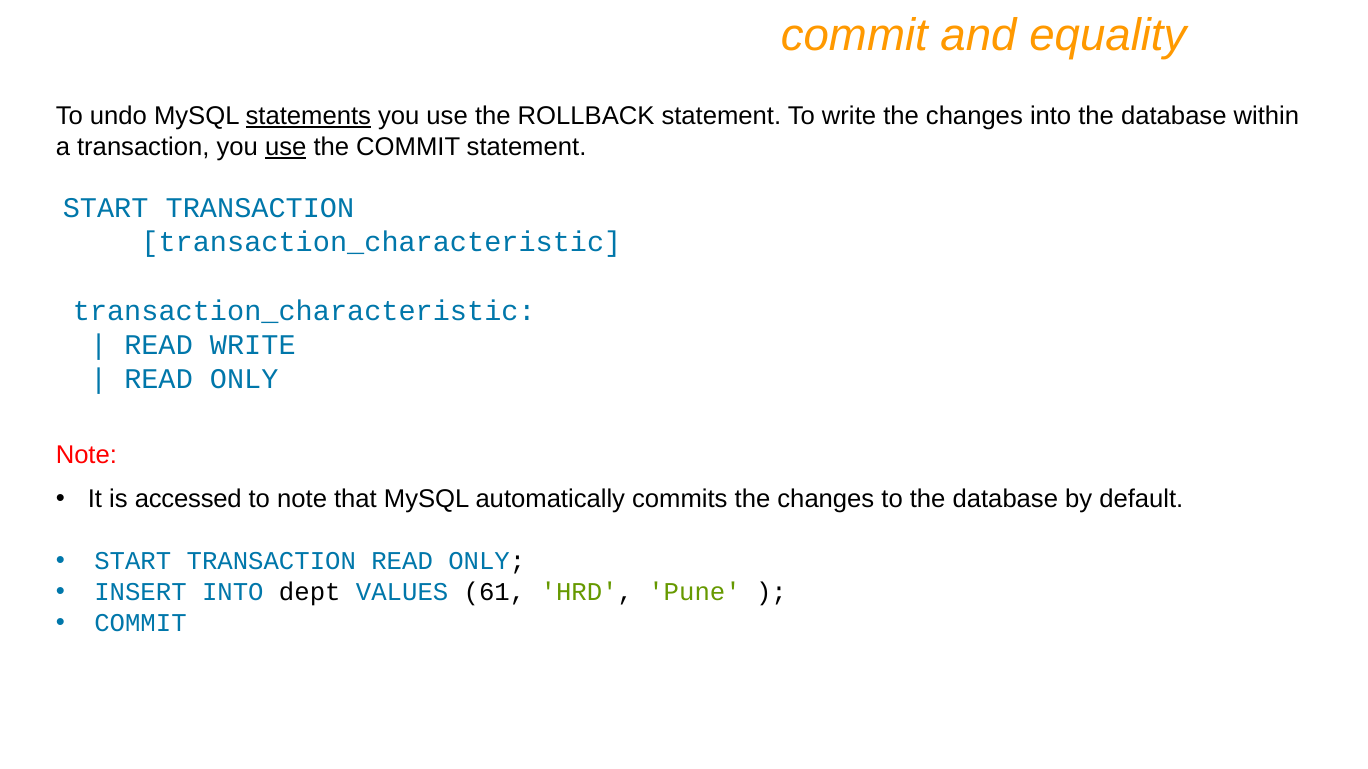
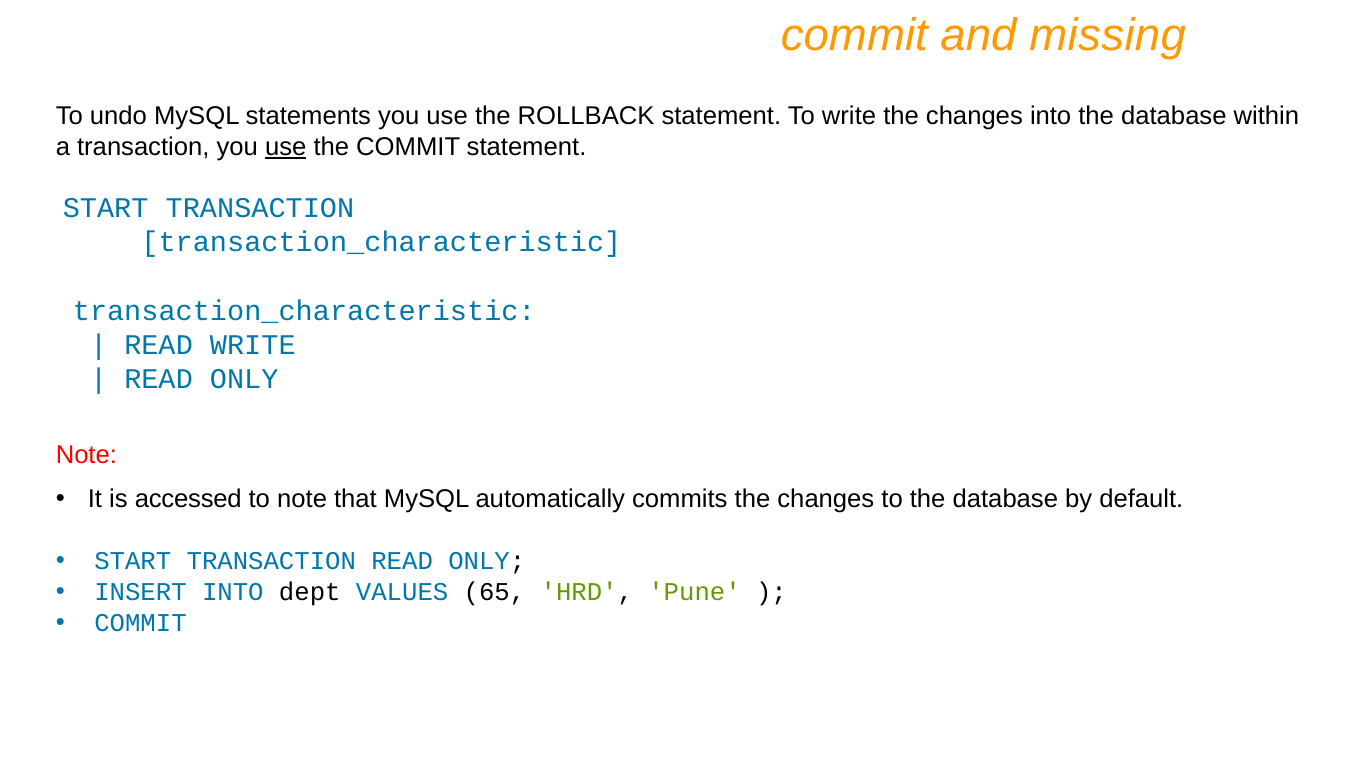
equality: equality -> missing
statements underline: present -> none
61: 61 -> 65
